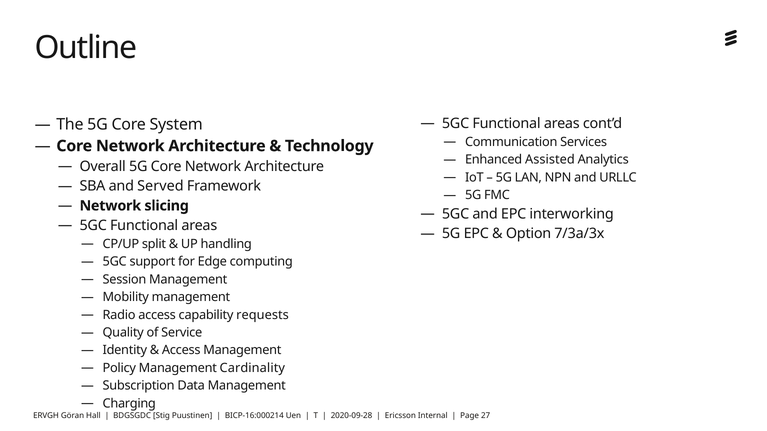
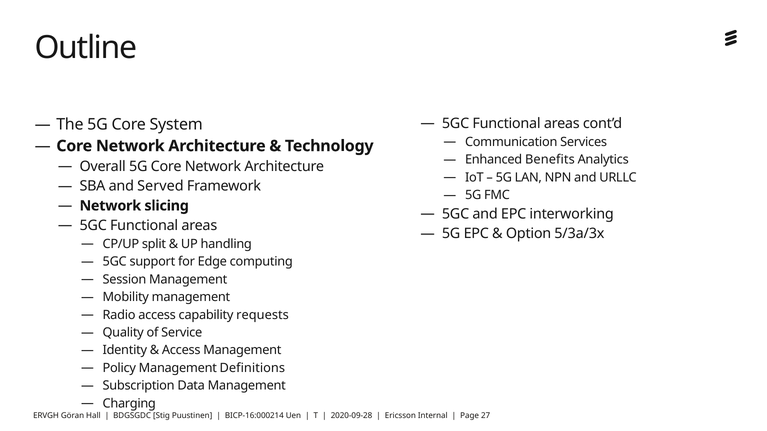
Assisted: Assisted -> Benefits
7/3a/3x: 7/3a/3x -> 5/3a/3x
Cardinality: Cardinality -> Definitions
